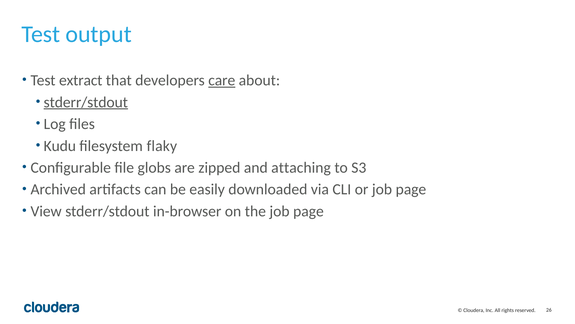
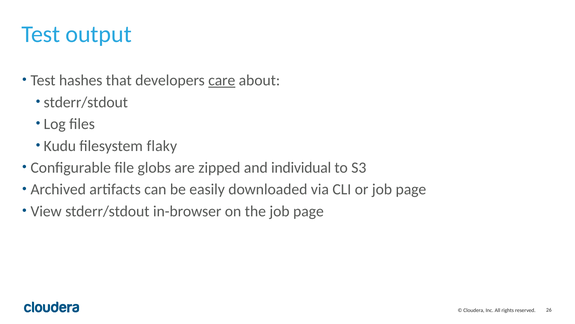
extract: extract -> hashes
stderr/stdout at (86, 102) underline: present -> none
attaching: attaching -> individual
